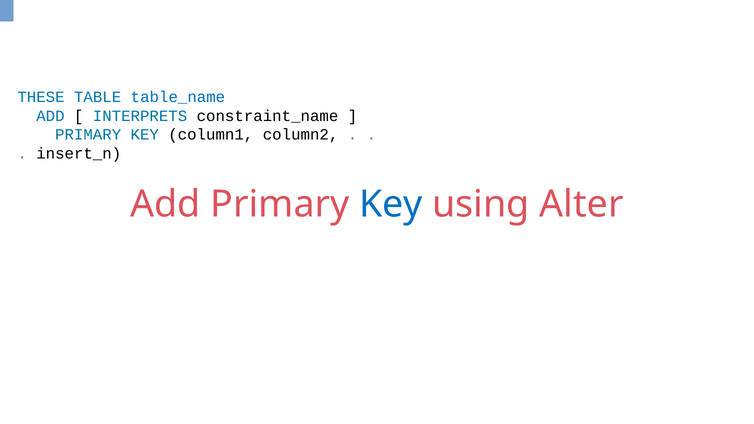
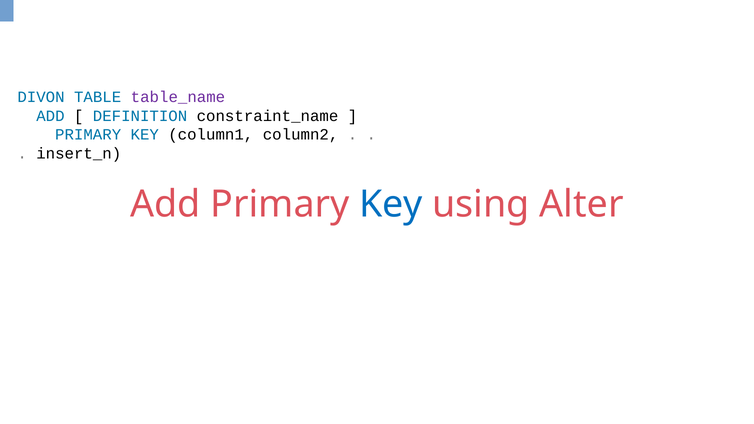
THESE: THESE -> DIVON
table_name colour: blue -> purple
INTERPRETS: INTERPRETS -> DEFINITION
